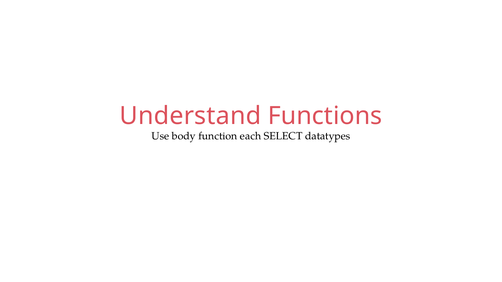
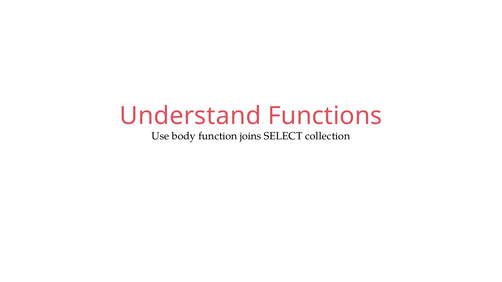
each: each -> joins
datatypes: datatypes -> collection
